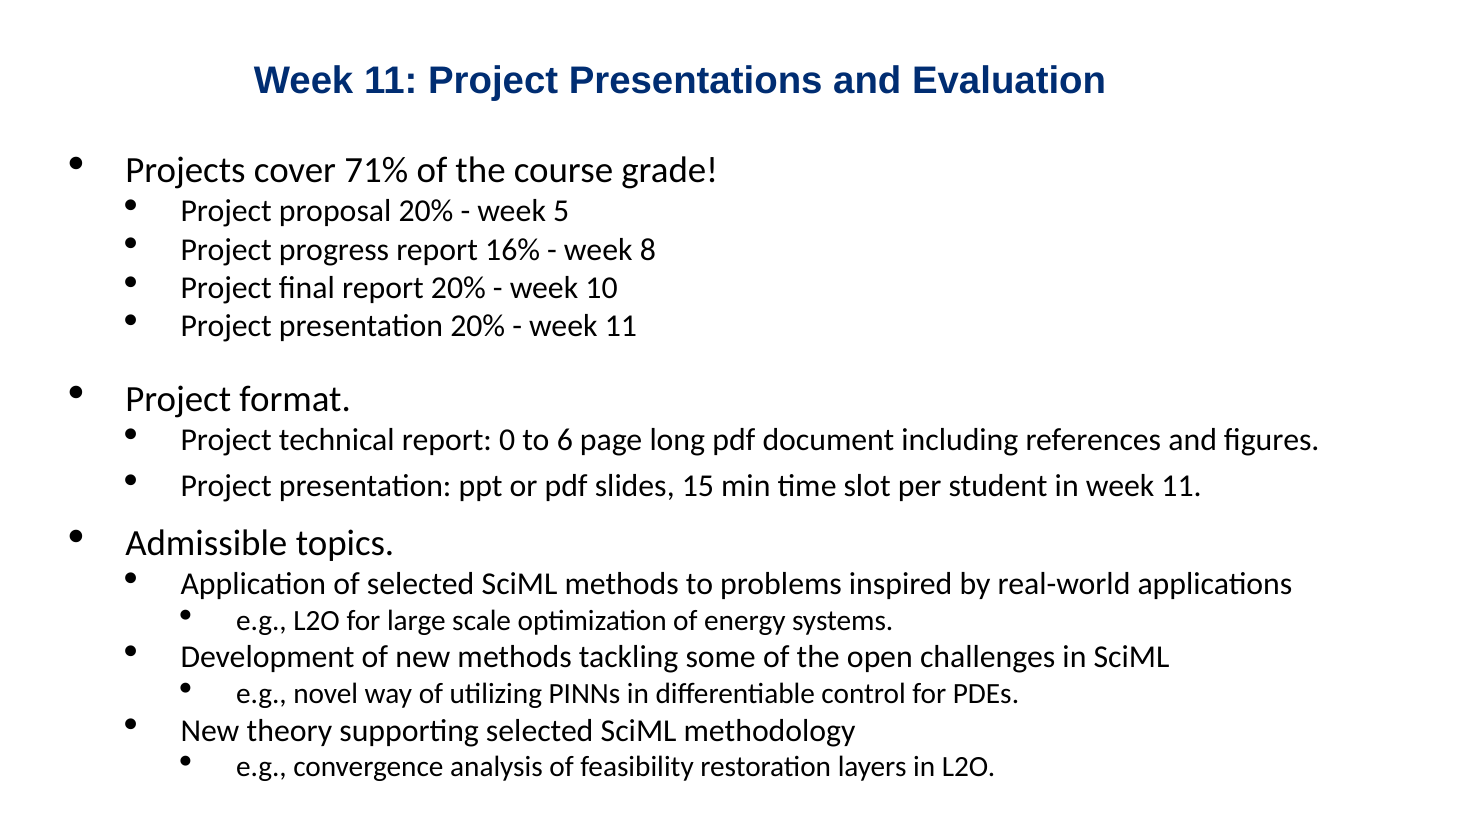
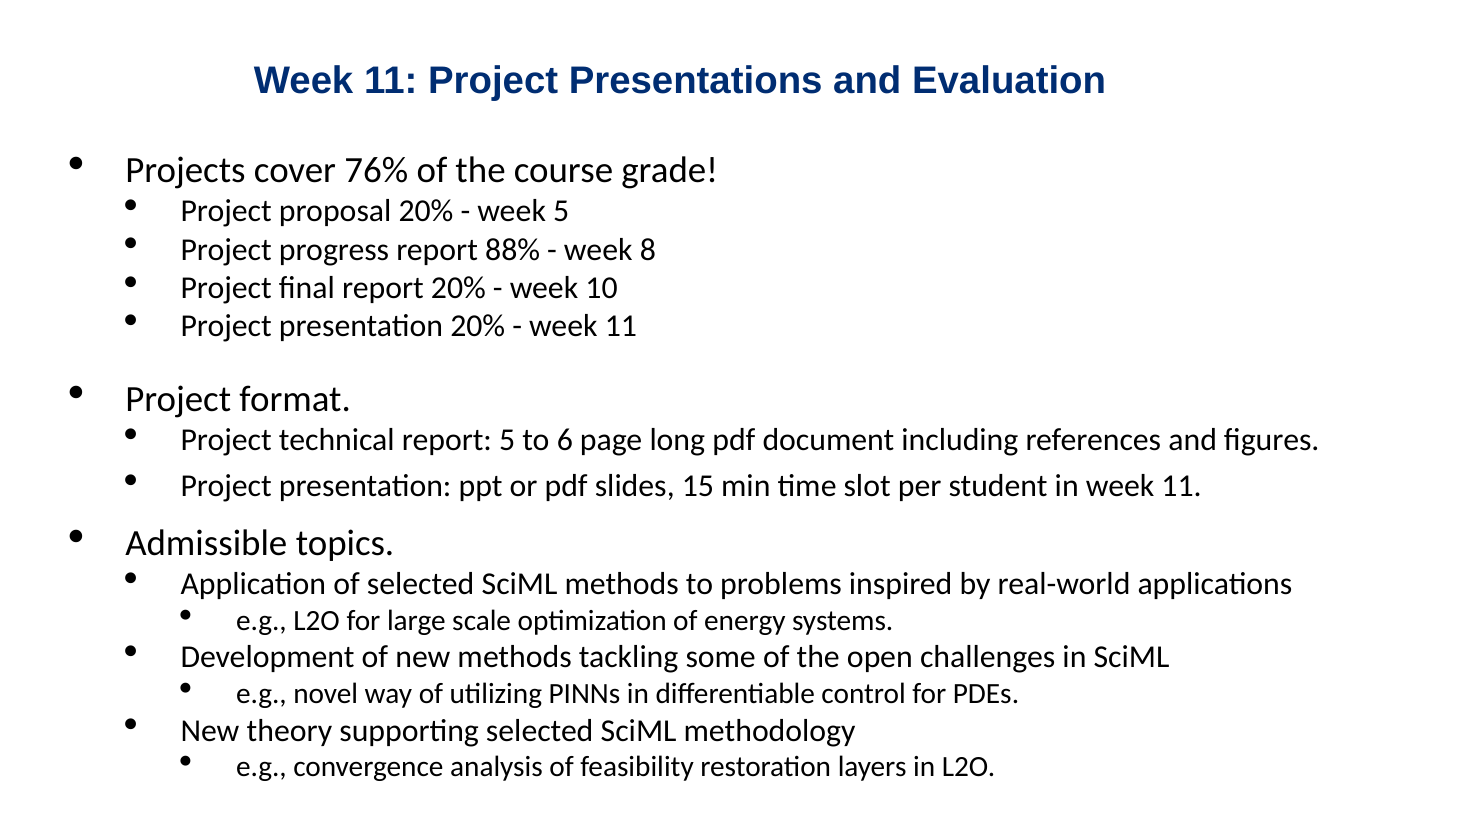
71%: 71% -> 76%
16%: 16% -> 88%
report 0: 0 -> 5
